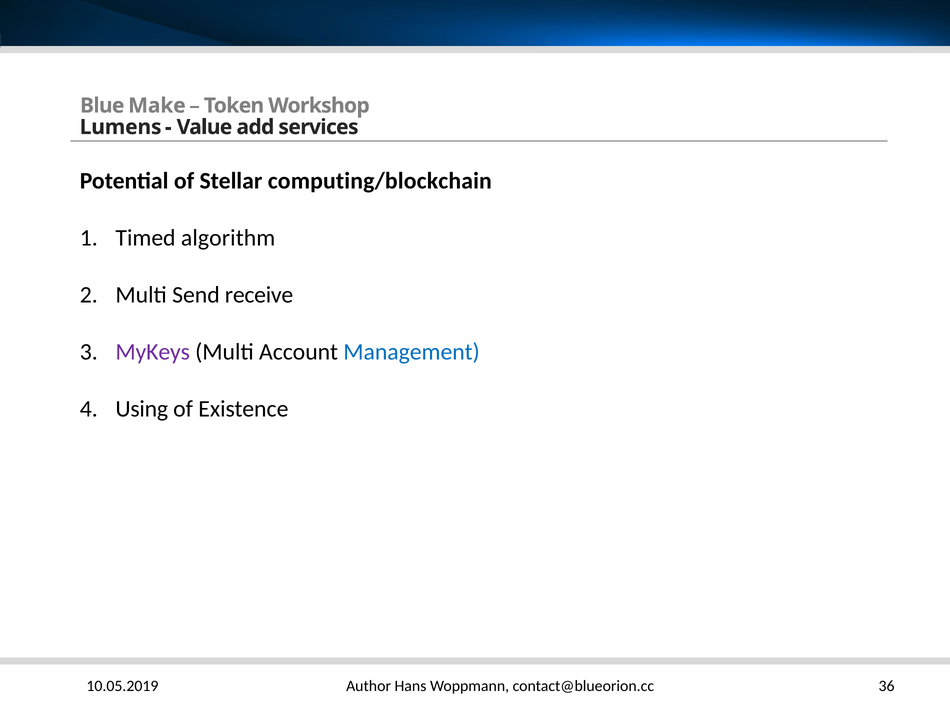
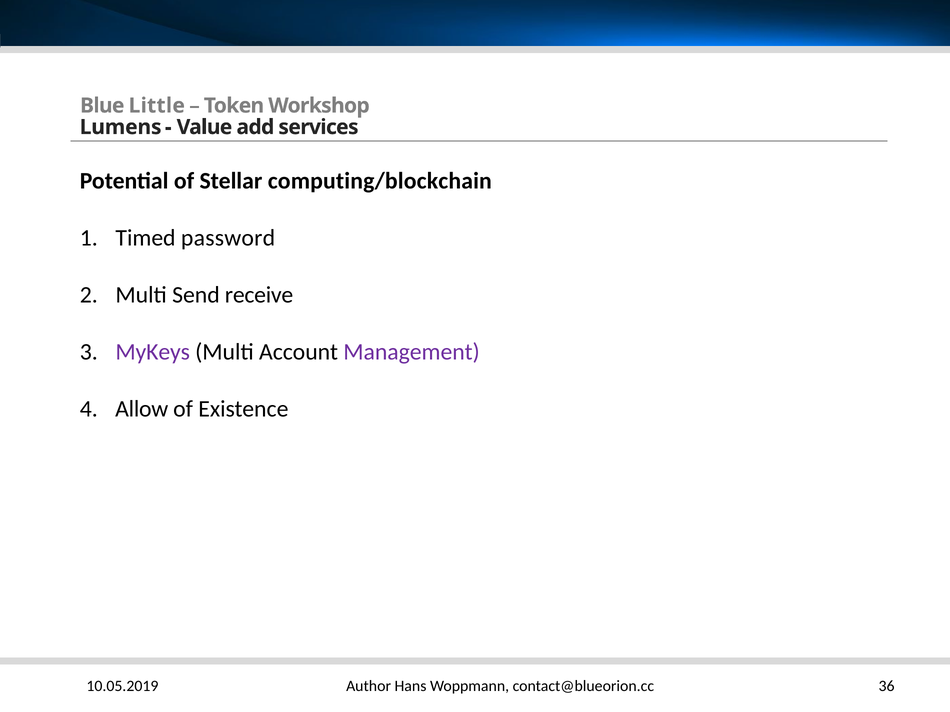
Make: Make -> Little
algorithm: algorithm -> password
Management colour: blue -> purple
Using: Using -> Allow
